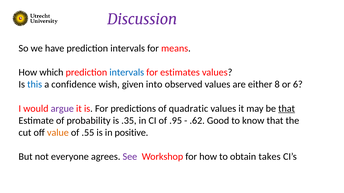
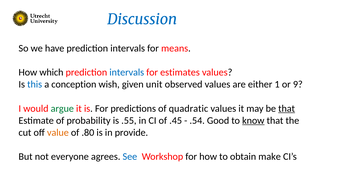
Discussion colour: purple -> blue
confidence: confidence -> conception
into: into -> unit
8: 8 -> 1
6: 6 -> 9
argue colour: purple -> green
.35: .35 -> .55
.95: .95 -> .45
.62: .62 -> .54
know underline: none -> present
.55: .55 -> .80
positive: positive -> provide
See colour: purple -> blue
takes: takes -> make
